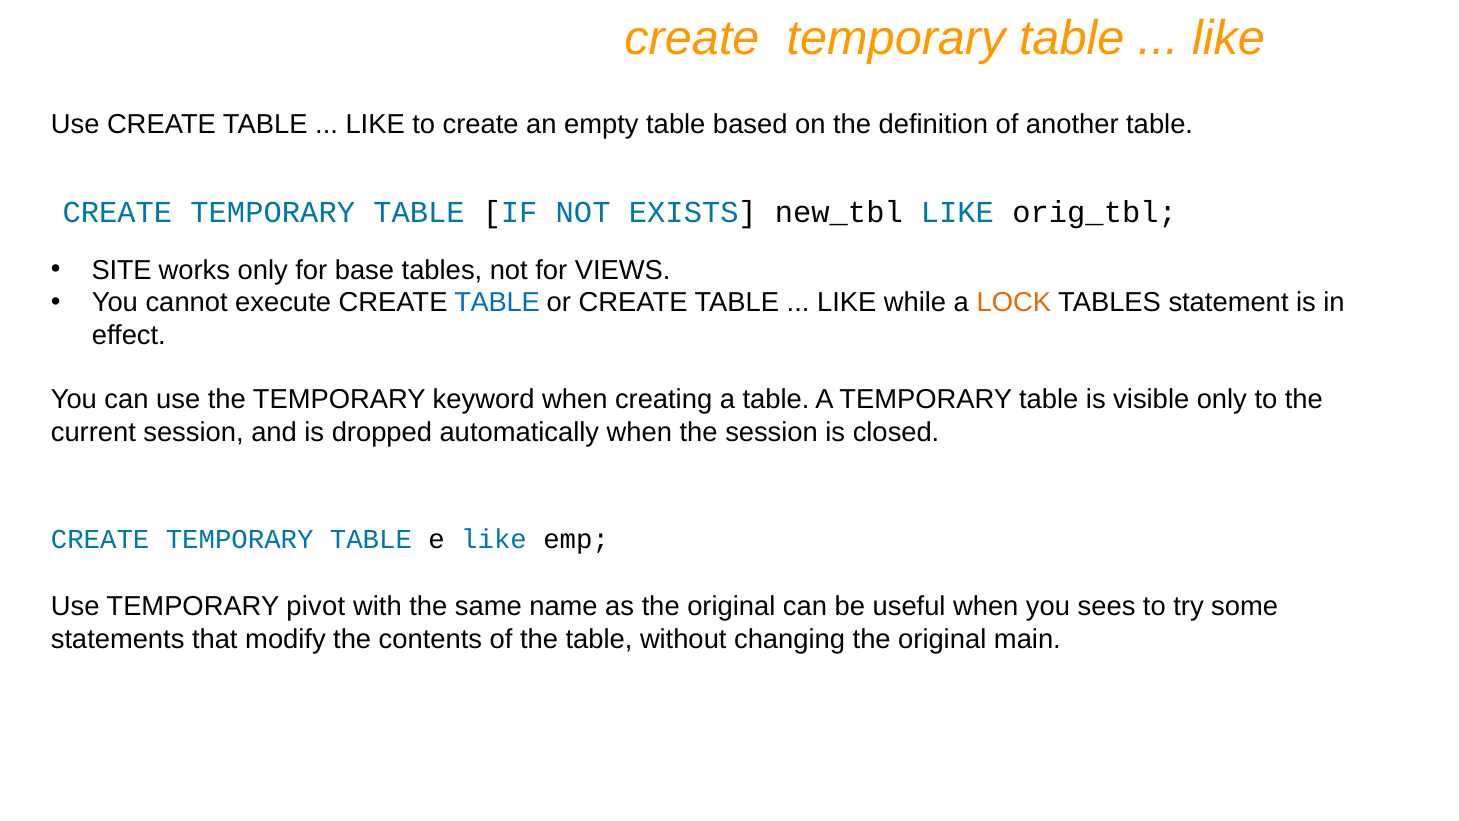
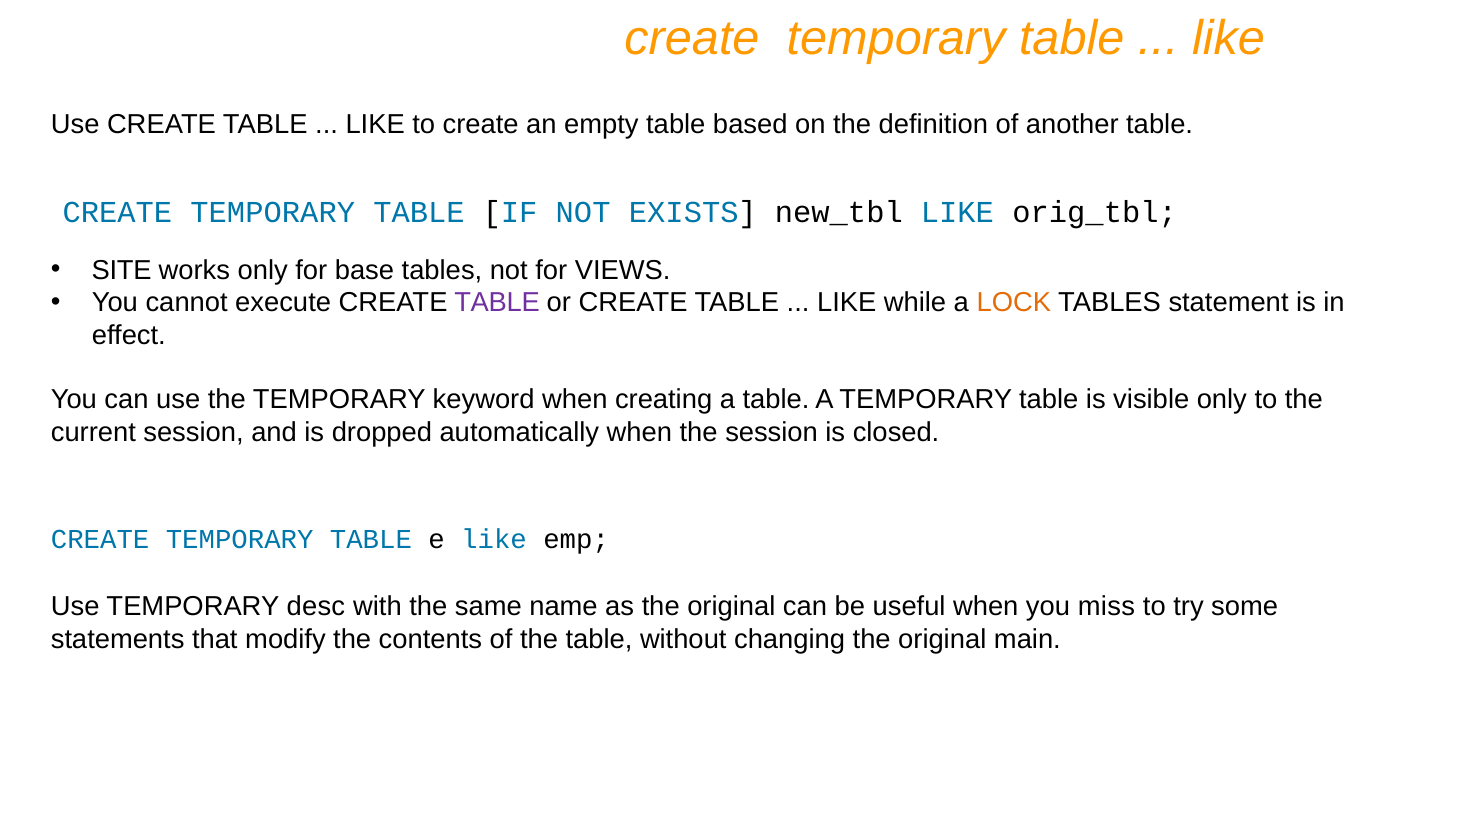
TABLE at (497, 303) colour: blue -> purple
pivot: pivot -> desc
sees: sees -> miss
